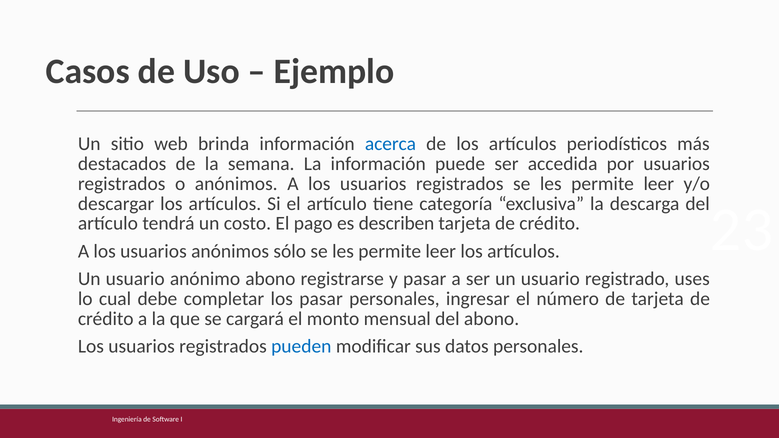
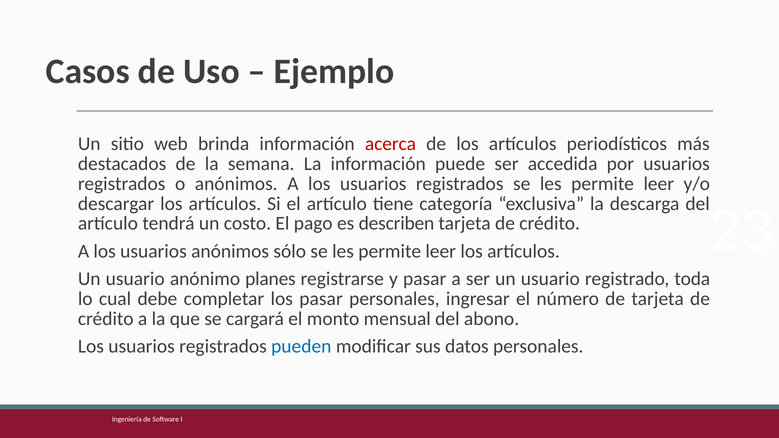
acerca colour: blue -> red
anónimo abono: abono -> planes
uses: uses -> toda
